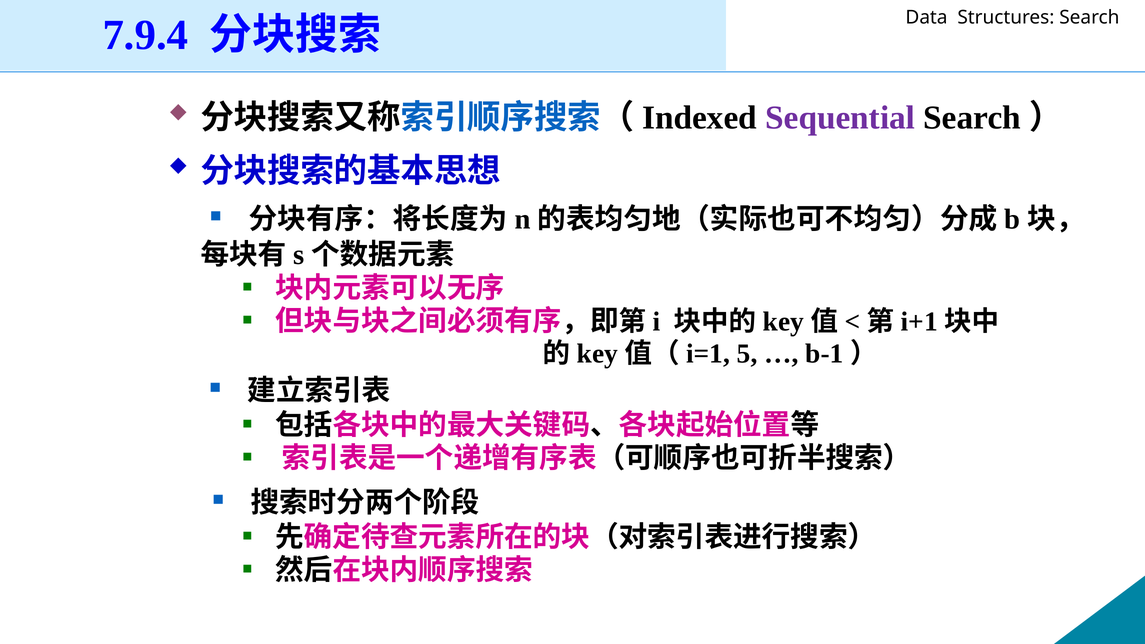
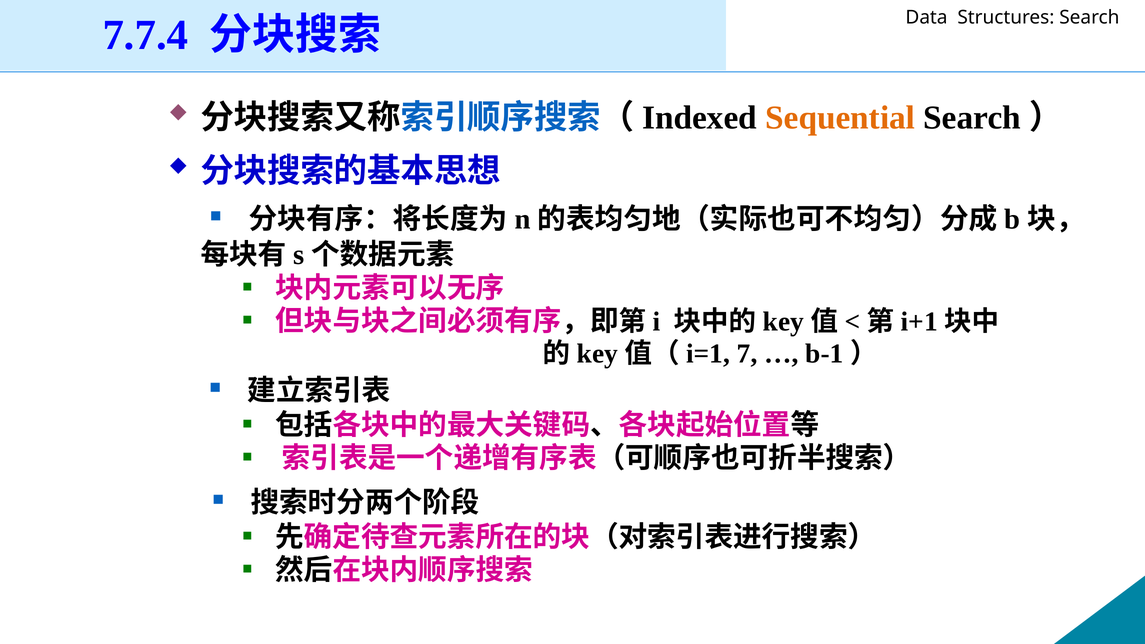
7.9.4: 7.9.4 -> 7.7.4
Sequential colour: purple -> orange
5: 5 -> 7
